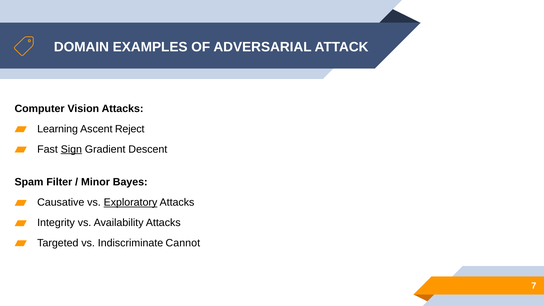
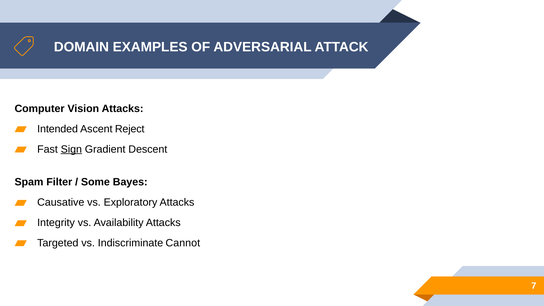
Learning: Learning -> Intended
Minor: Minor -> Some
Exploratory underline: present -> none
